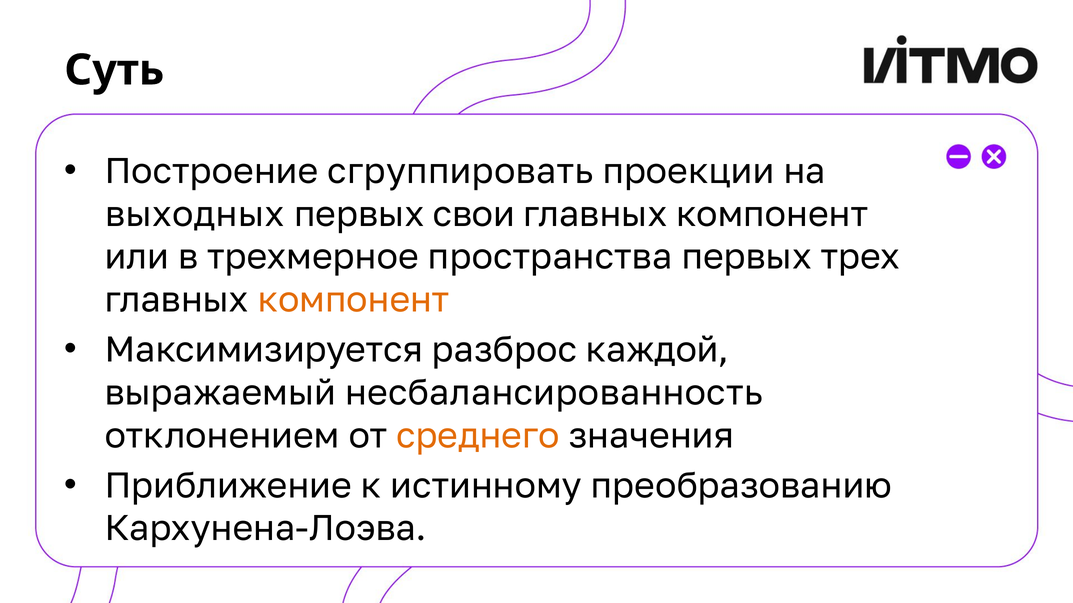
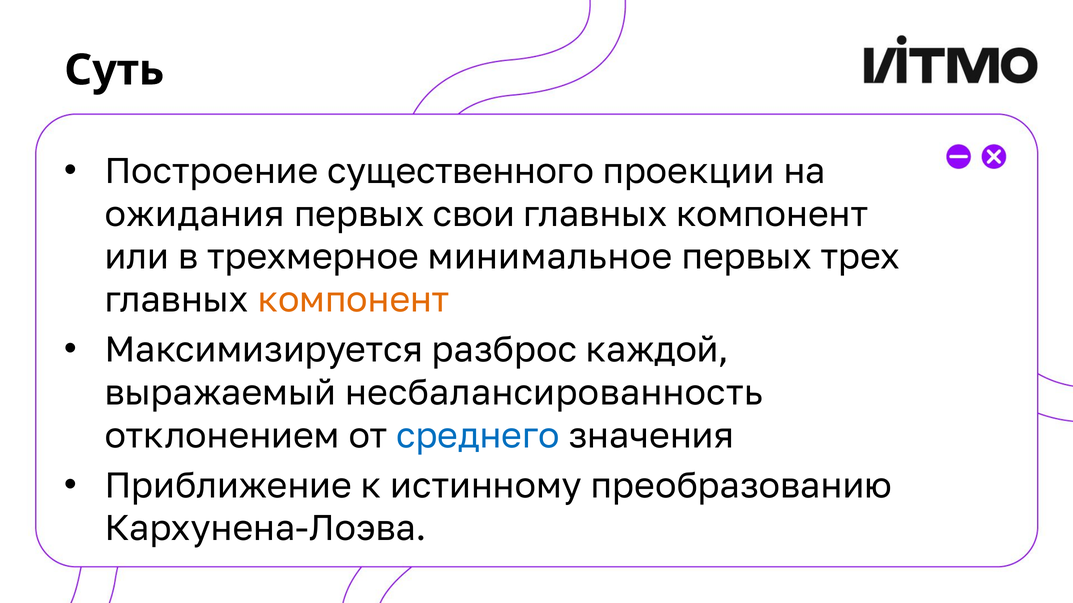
сгруппировать: сгруппировать -> существенного
выходных: выходных -> ожидания
пространства: пространства -> минимальное
среднего colour: orange -> blue
